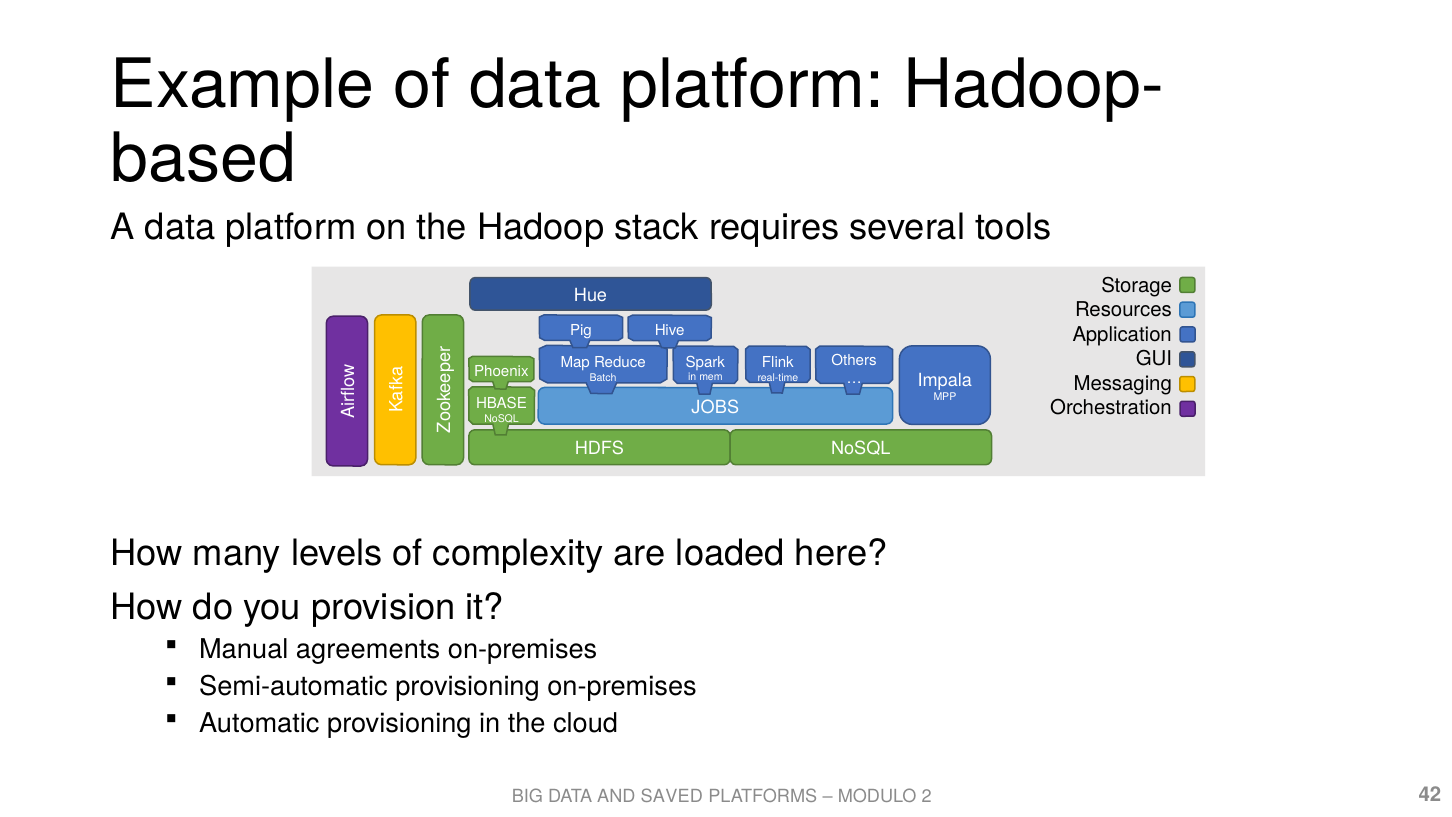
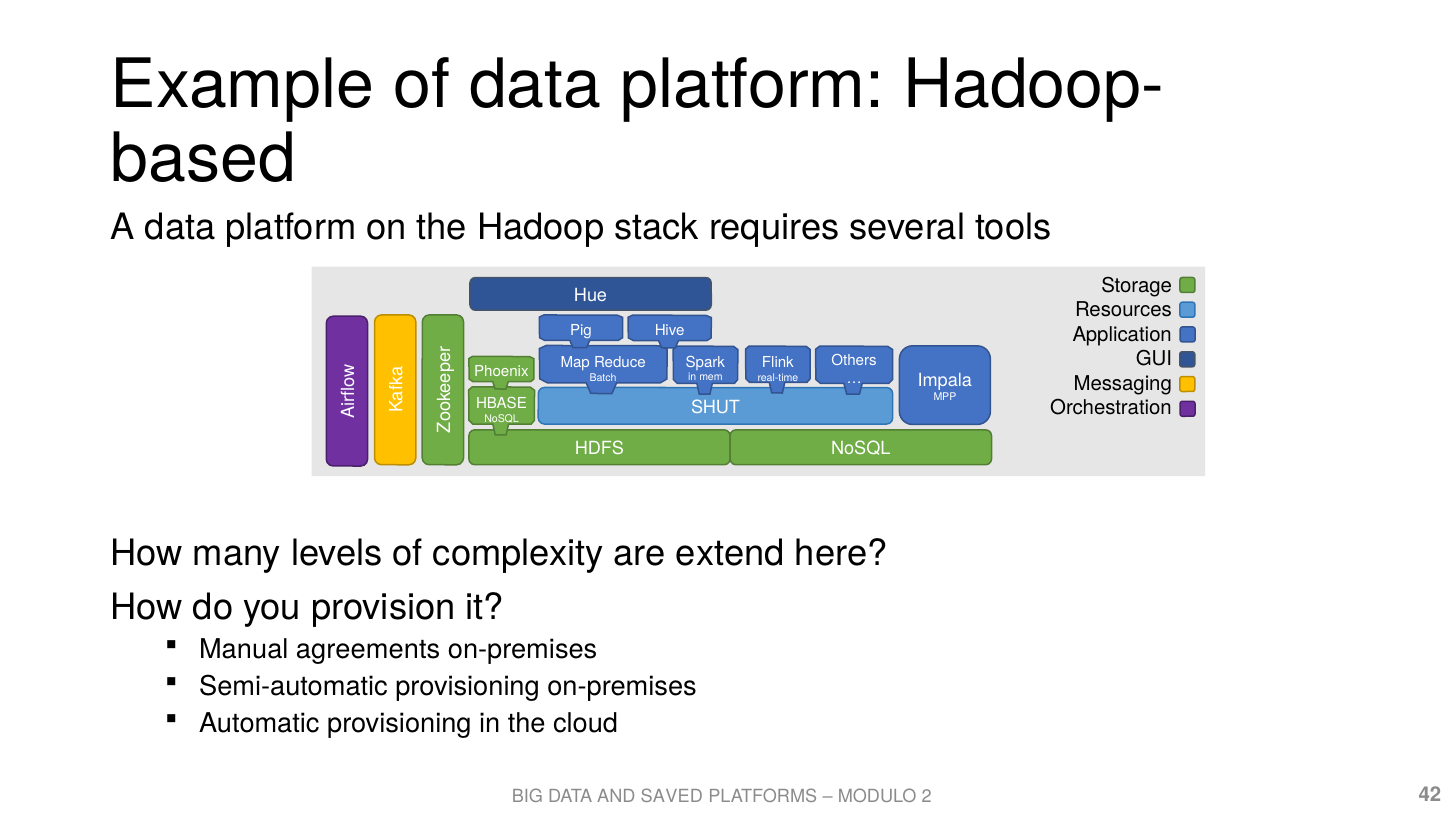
JOBS: JOBS -> SHUT
loaded: loaded -> extend
